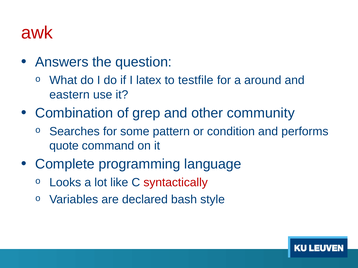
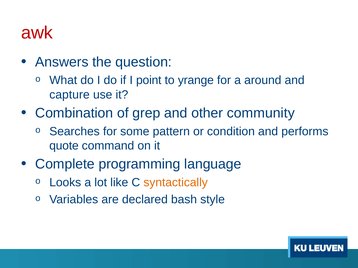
latex: latex -> point
testfile: testfile -> yrange
eastern: eastern -> capture
syntactically colour: red -> orange
